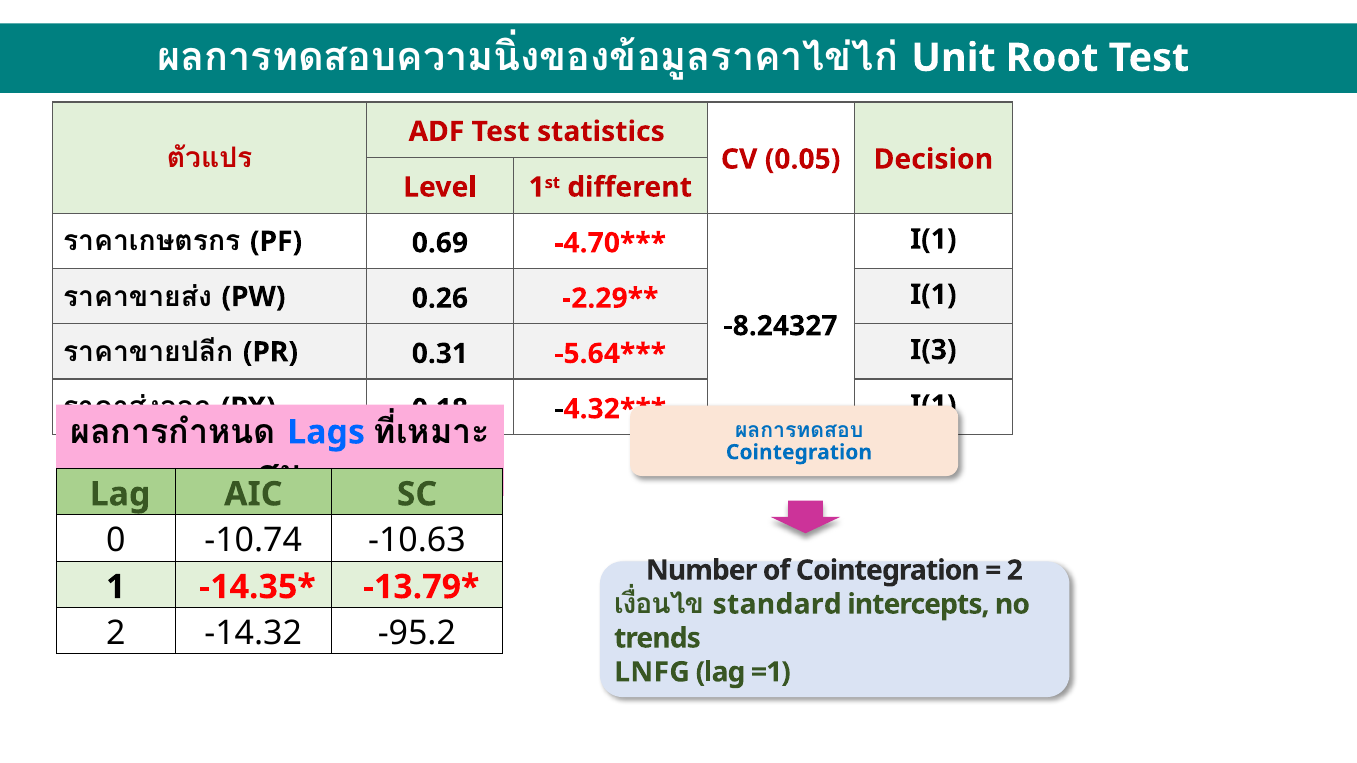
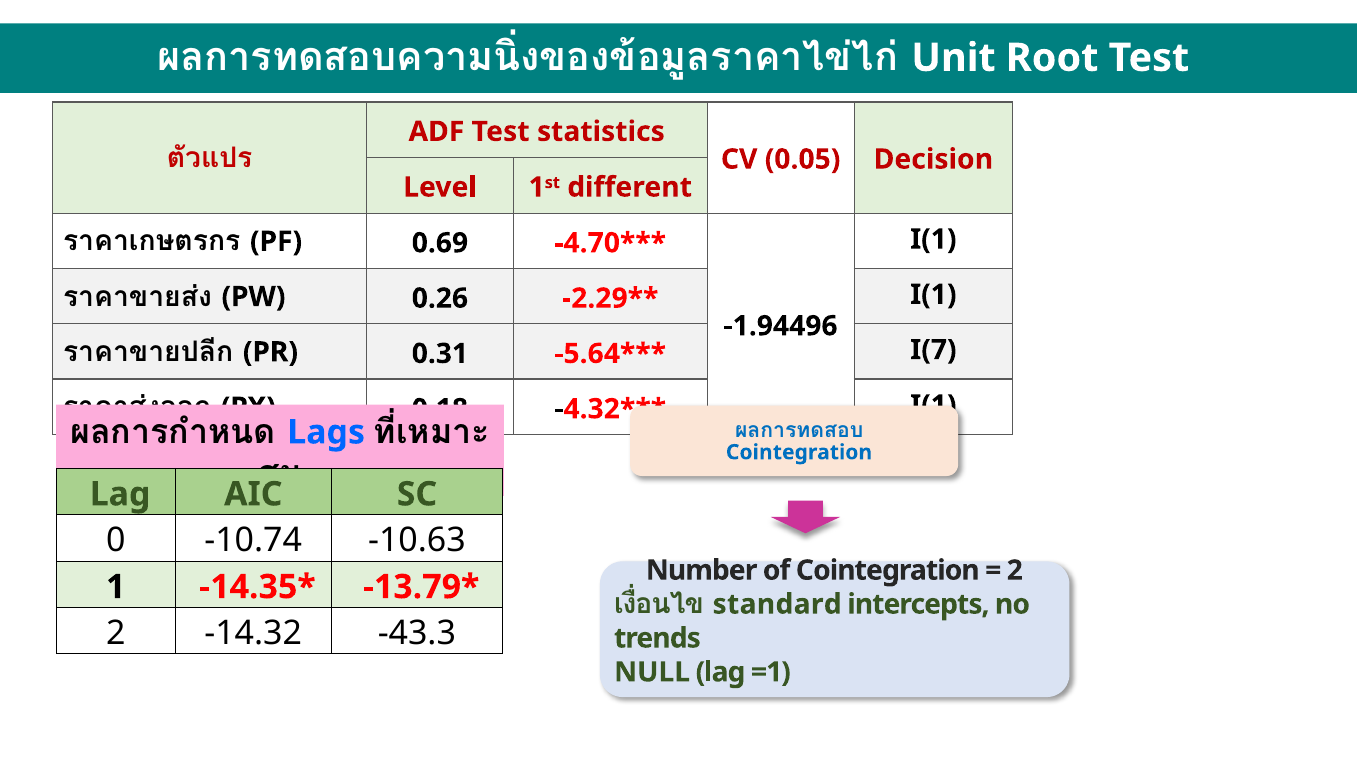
-8.24327: -8.24327 -> -1.94496
I(3: I(3 -> I(7
-95.2: -95.2 -> -43.3
LNFG: LNFG -> NULL
